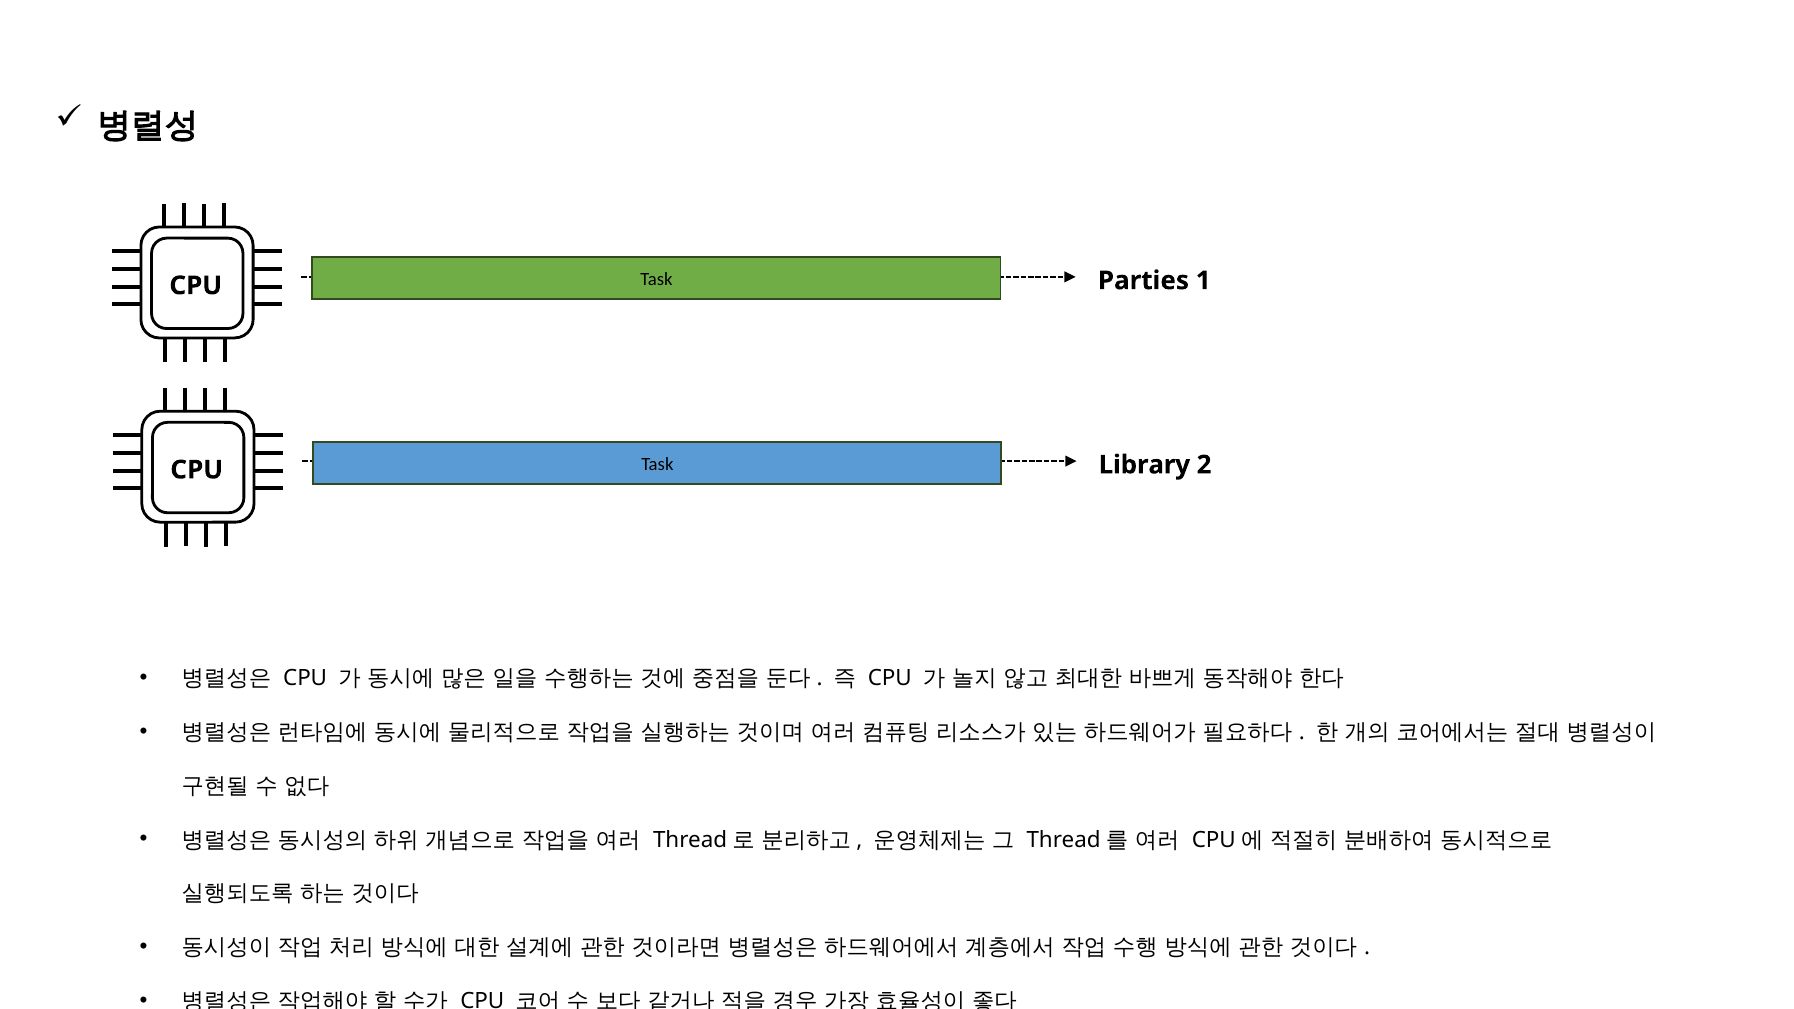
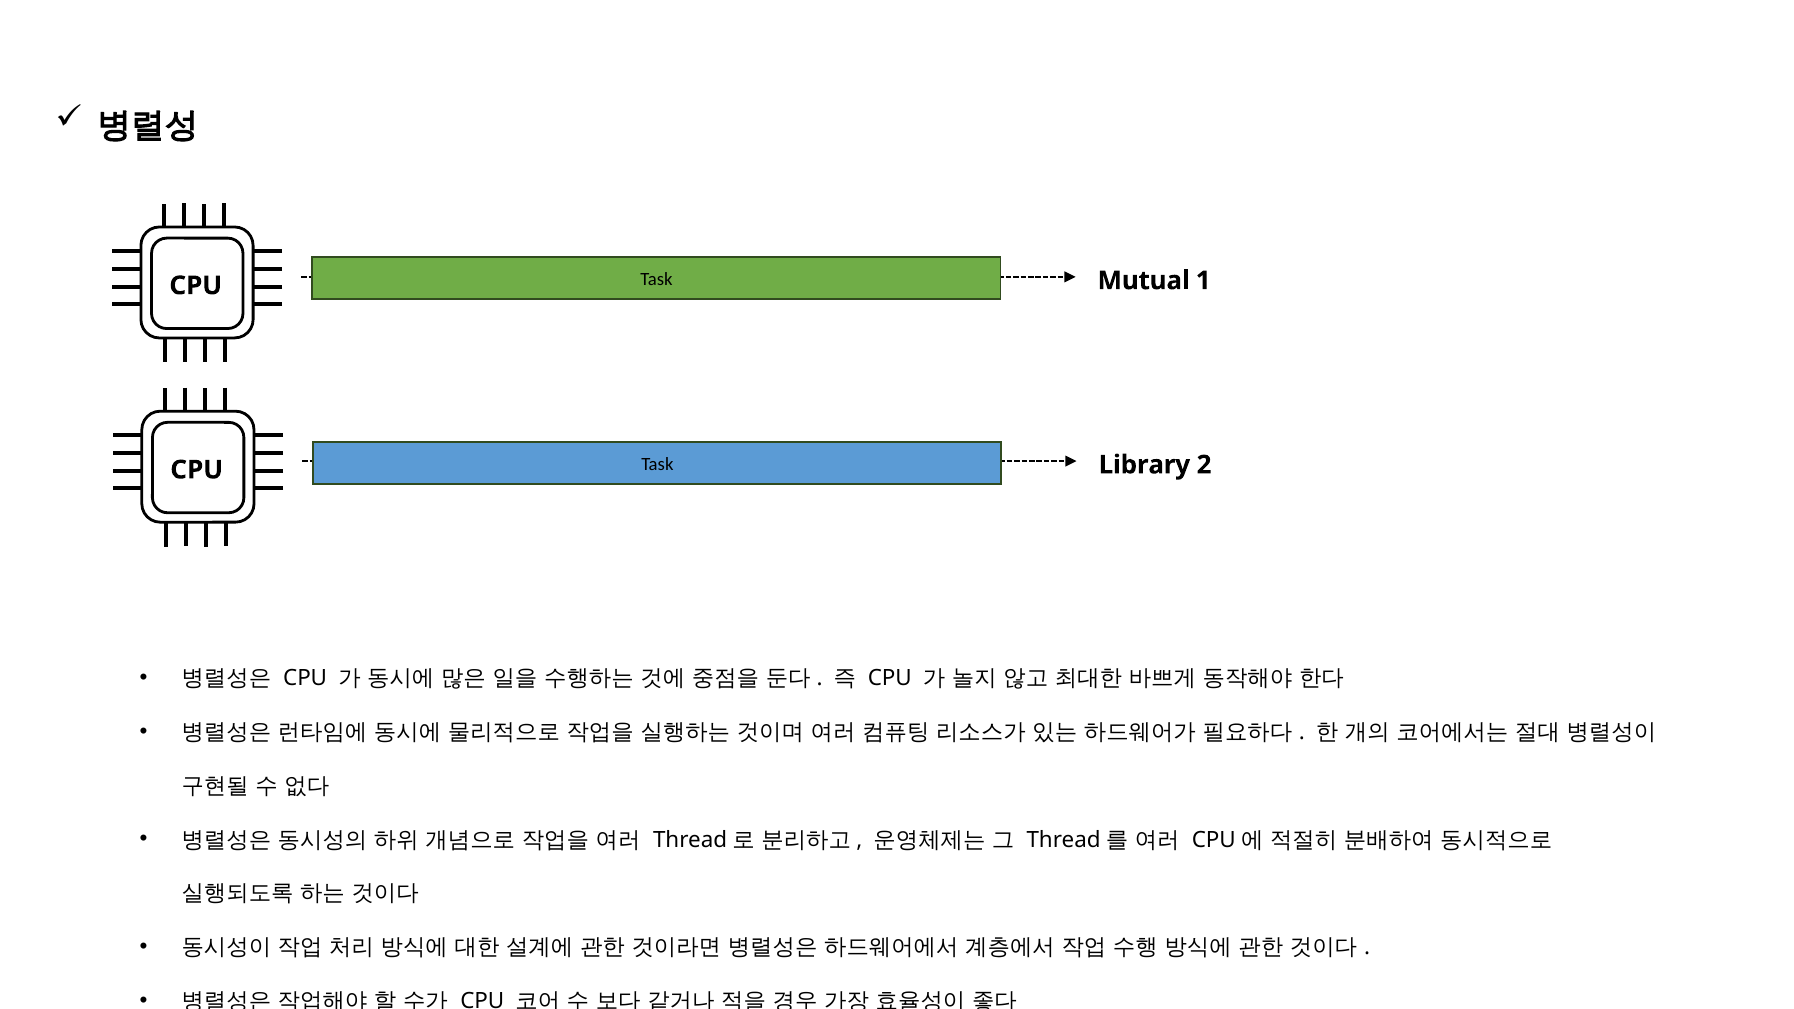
Parties: Parties -> Mutual
